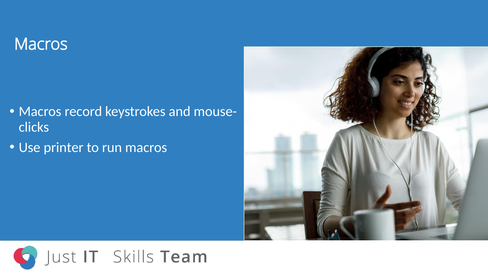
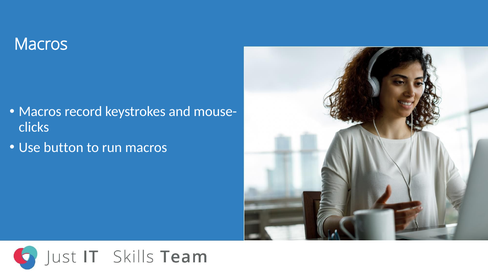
printer: printer -> button
